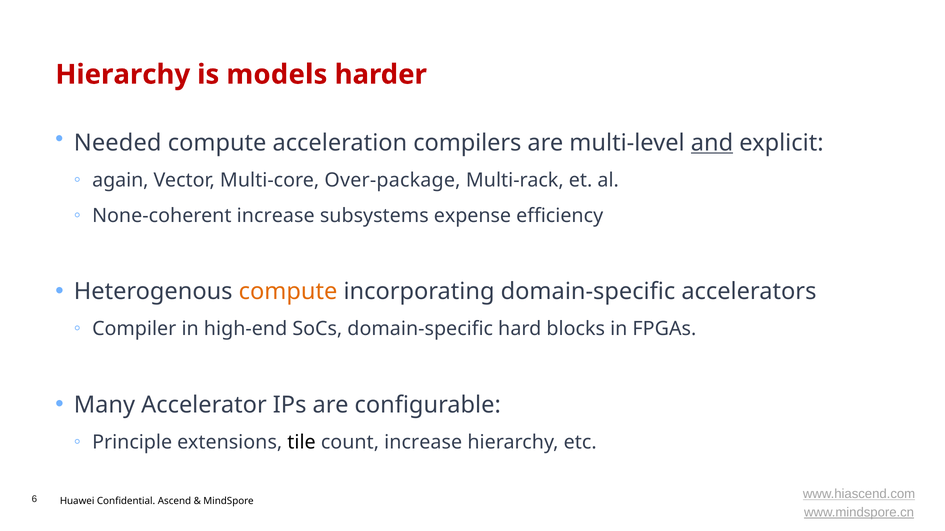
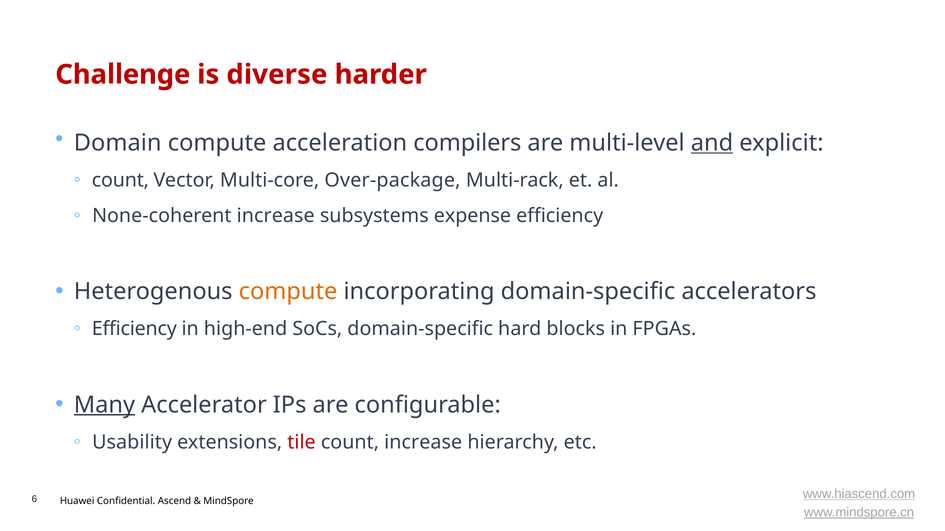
Hierarchy at (123, 75): Hierarchy -> Challenge
models: models -> diverse
Needed: Needed -> Domain
again at (120, 180): again -> count
Compiler at (134, 329): Compiler -> Efficiency
Many underline: none -> present
Principle: Principle -> Usability
tile colour: black -> red
